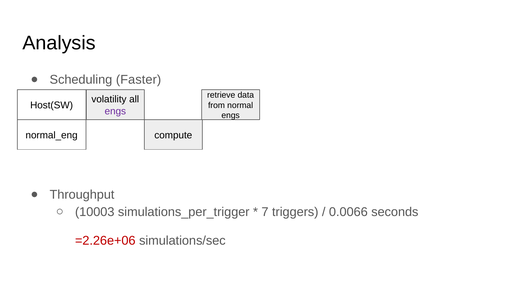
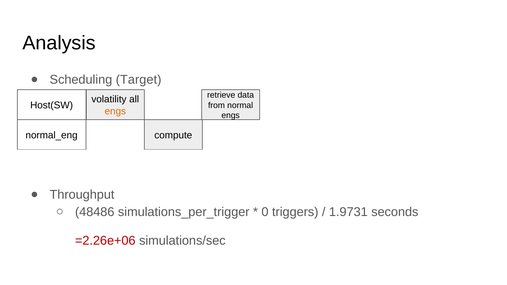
Faster: Faster -> Target
engs at (115, 111) colour: purple -> orange
10003: 10003 -> 48486
7: 7 -> 0
0.0066: 0.0066 -> 1.9731
